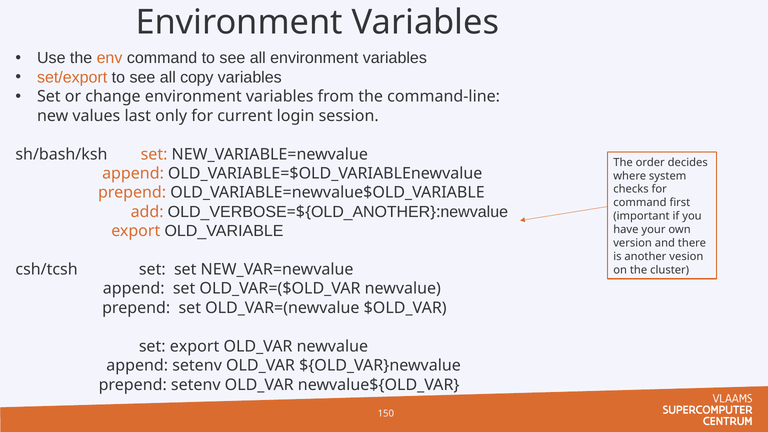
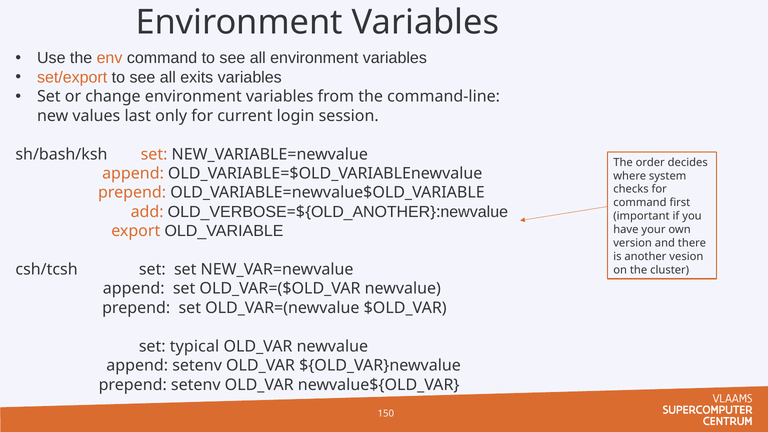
copy: copy -> exits
set export: export -> typical
